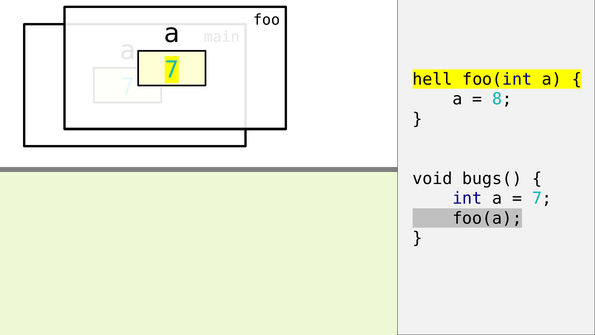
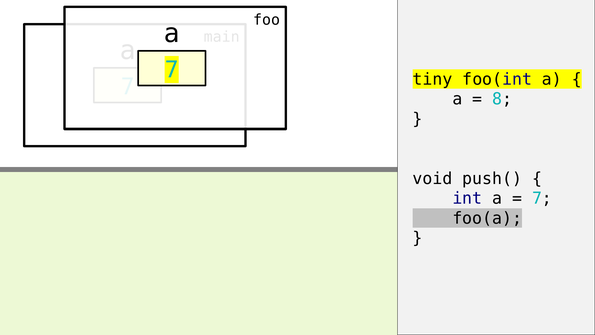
hell: hell -> tiny
bugs(: bugs( -> push(
